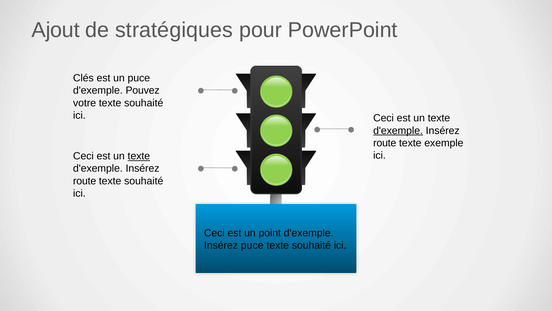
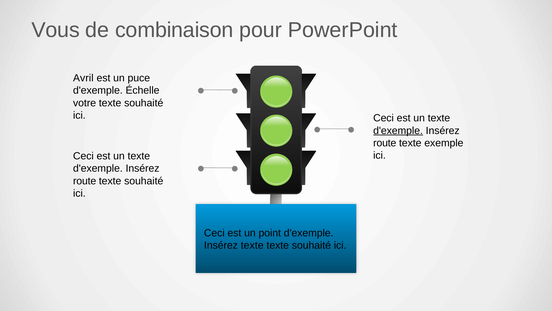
Ajout: Ajout -> Vous
stratégiques: stratégiques -> combinaison
Clés: Clés -> Avril
Pouvez: Pouvez -> Échelle
texte at (139, 156) underline: present -> none
Insérez puce: puce -> texte
